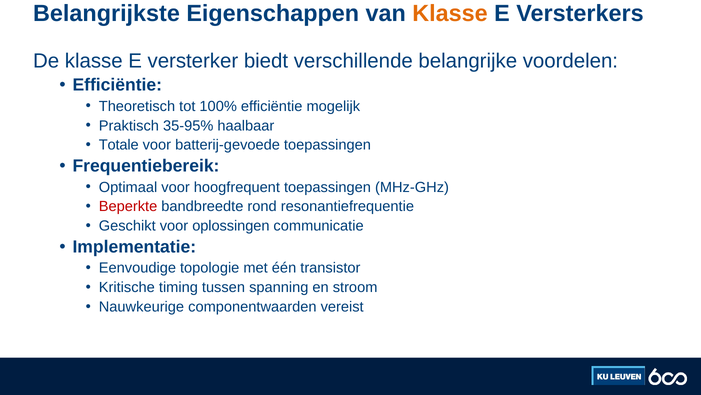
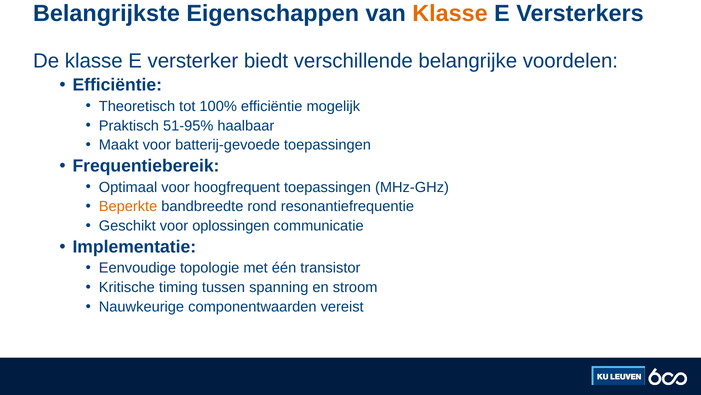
35-95%: 35-95% -> 51-95%
Totale: Totale -> Maakt
Beperkte colour: red -> orange
